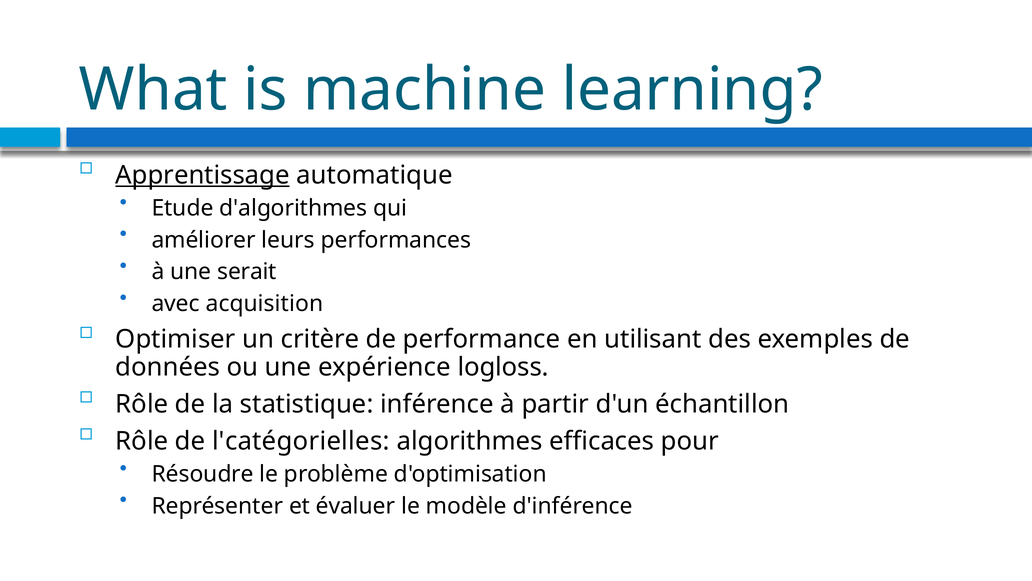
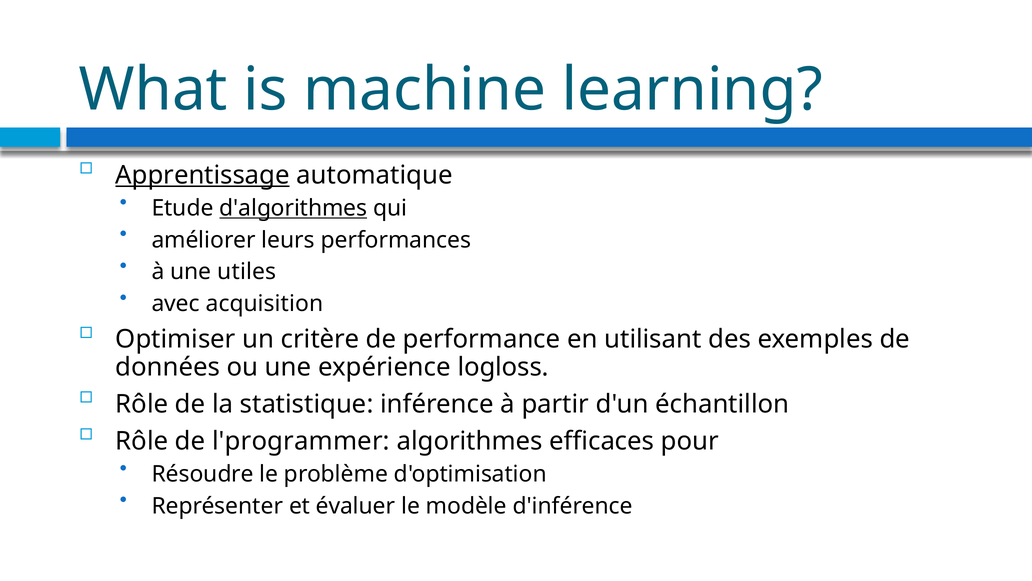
d'algorithmes underline: none -> present
serait: serait -> utiles
l'catégorielles: l'catégorielles -> l'programmer
